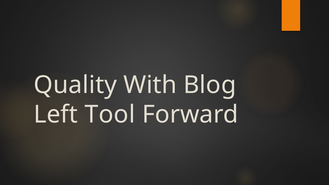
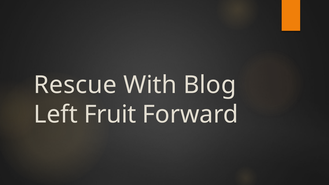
Quality: Quality -> Rescue
Tool: Tool -> Fruit
